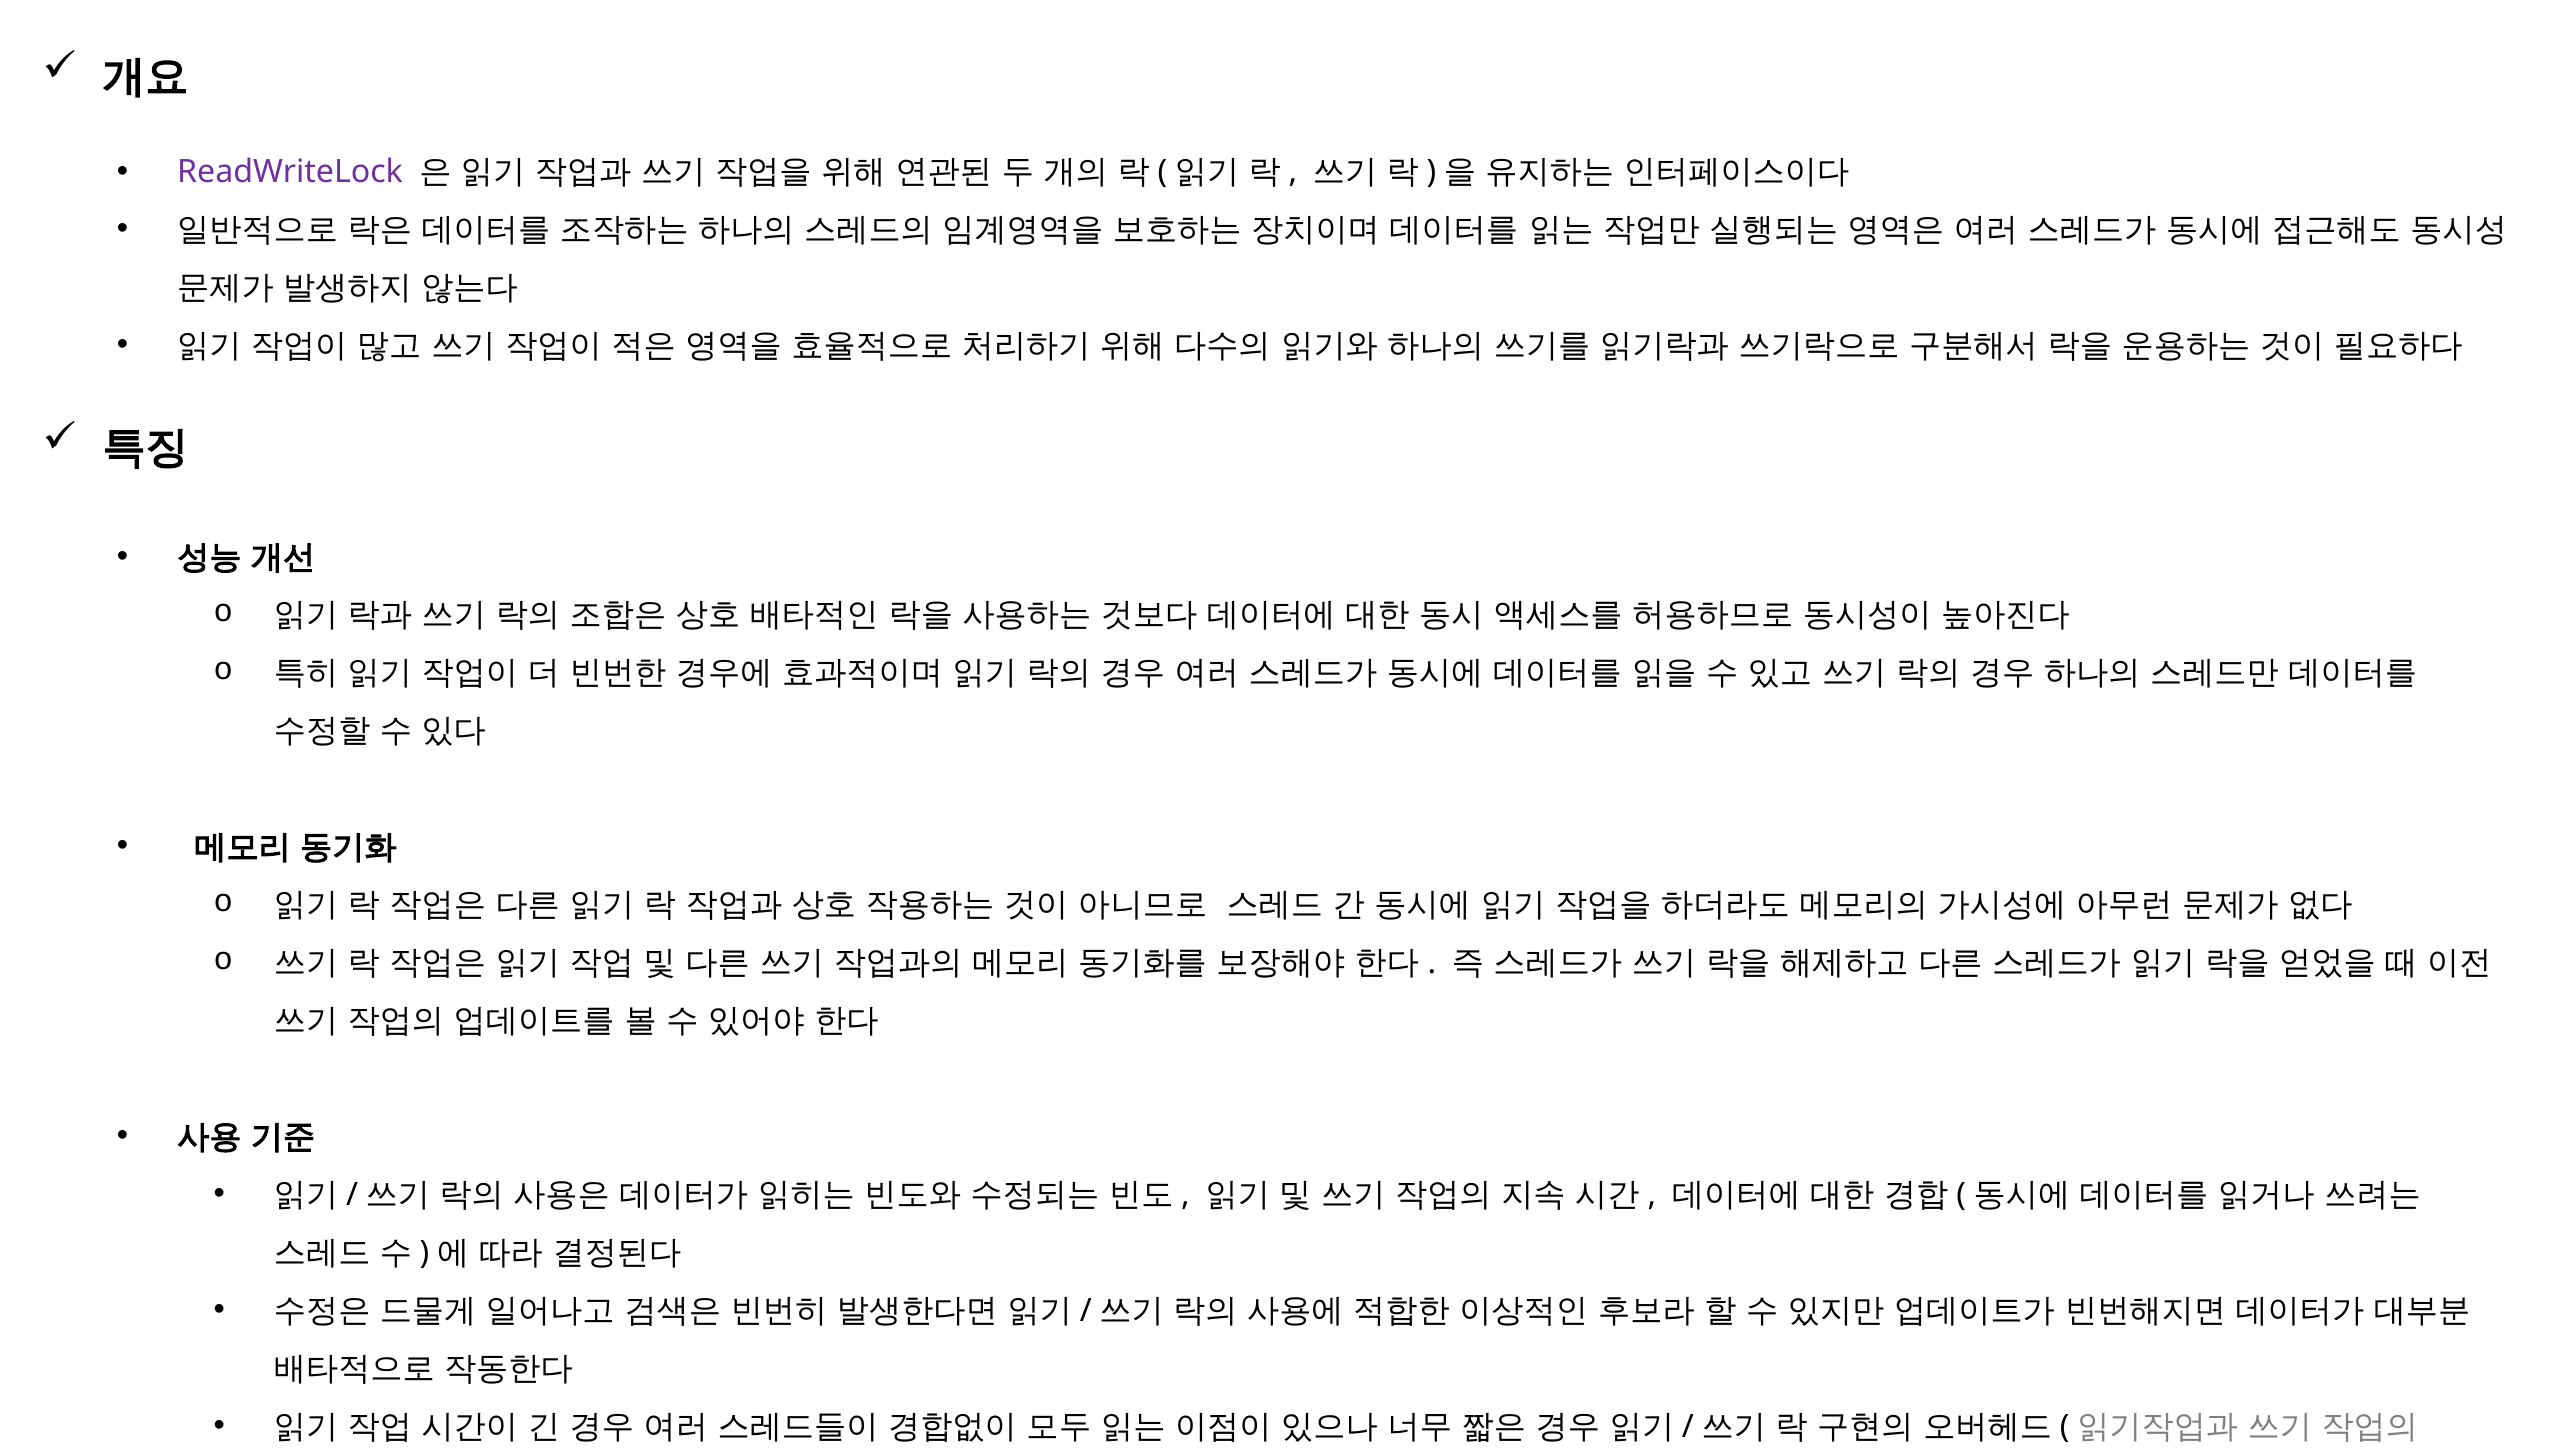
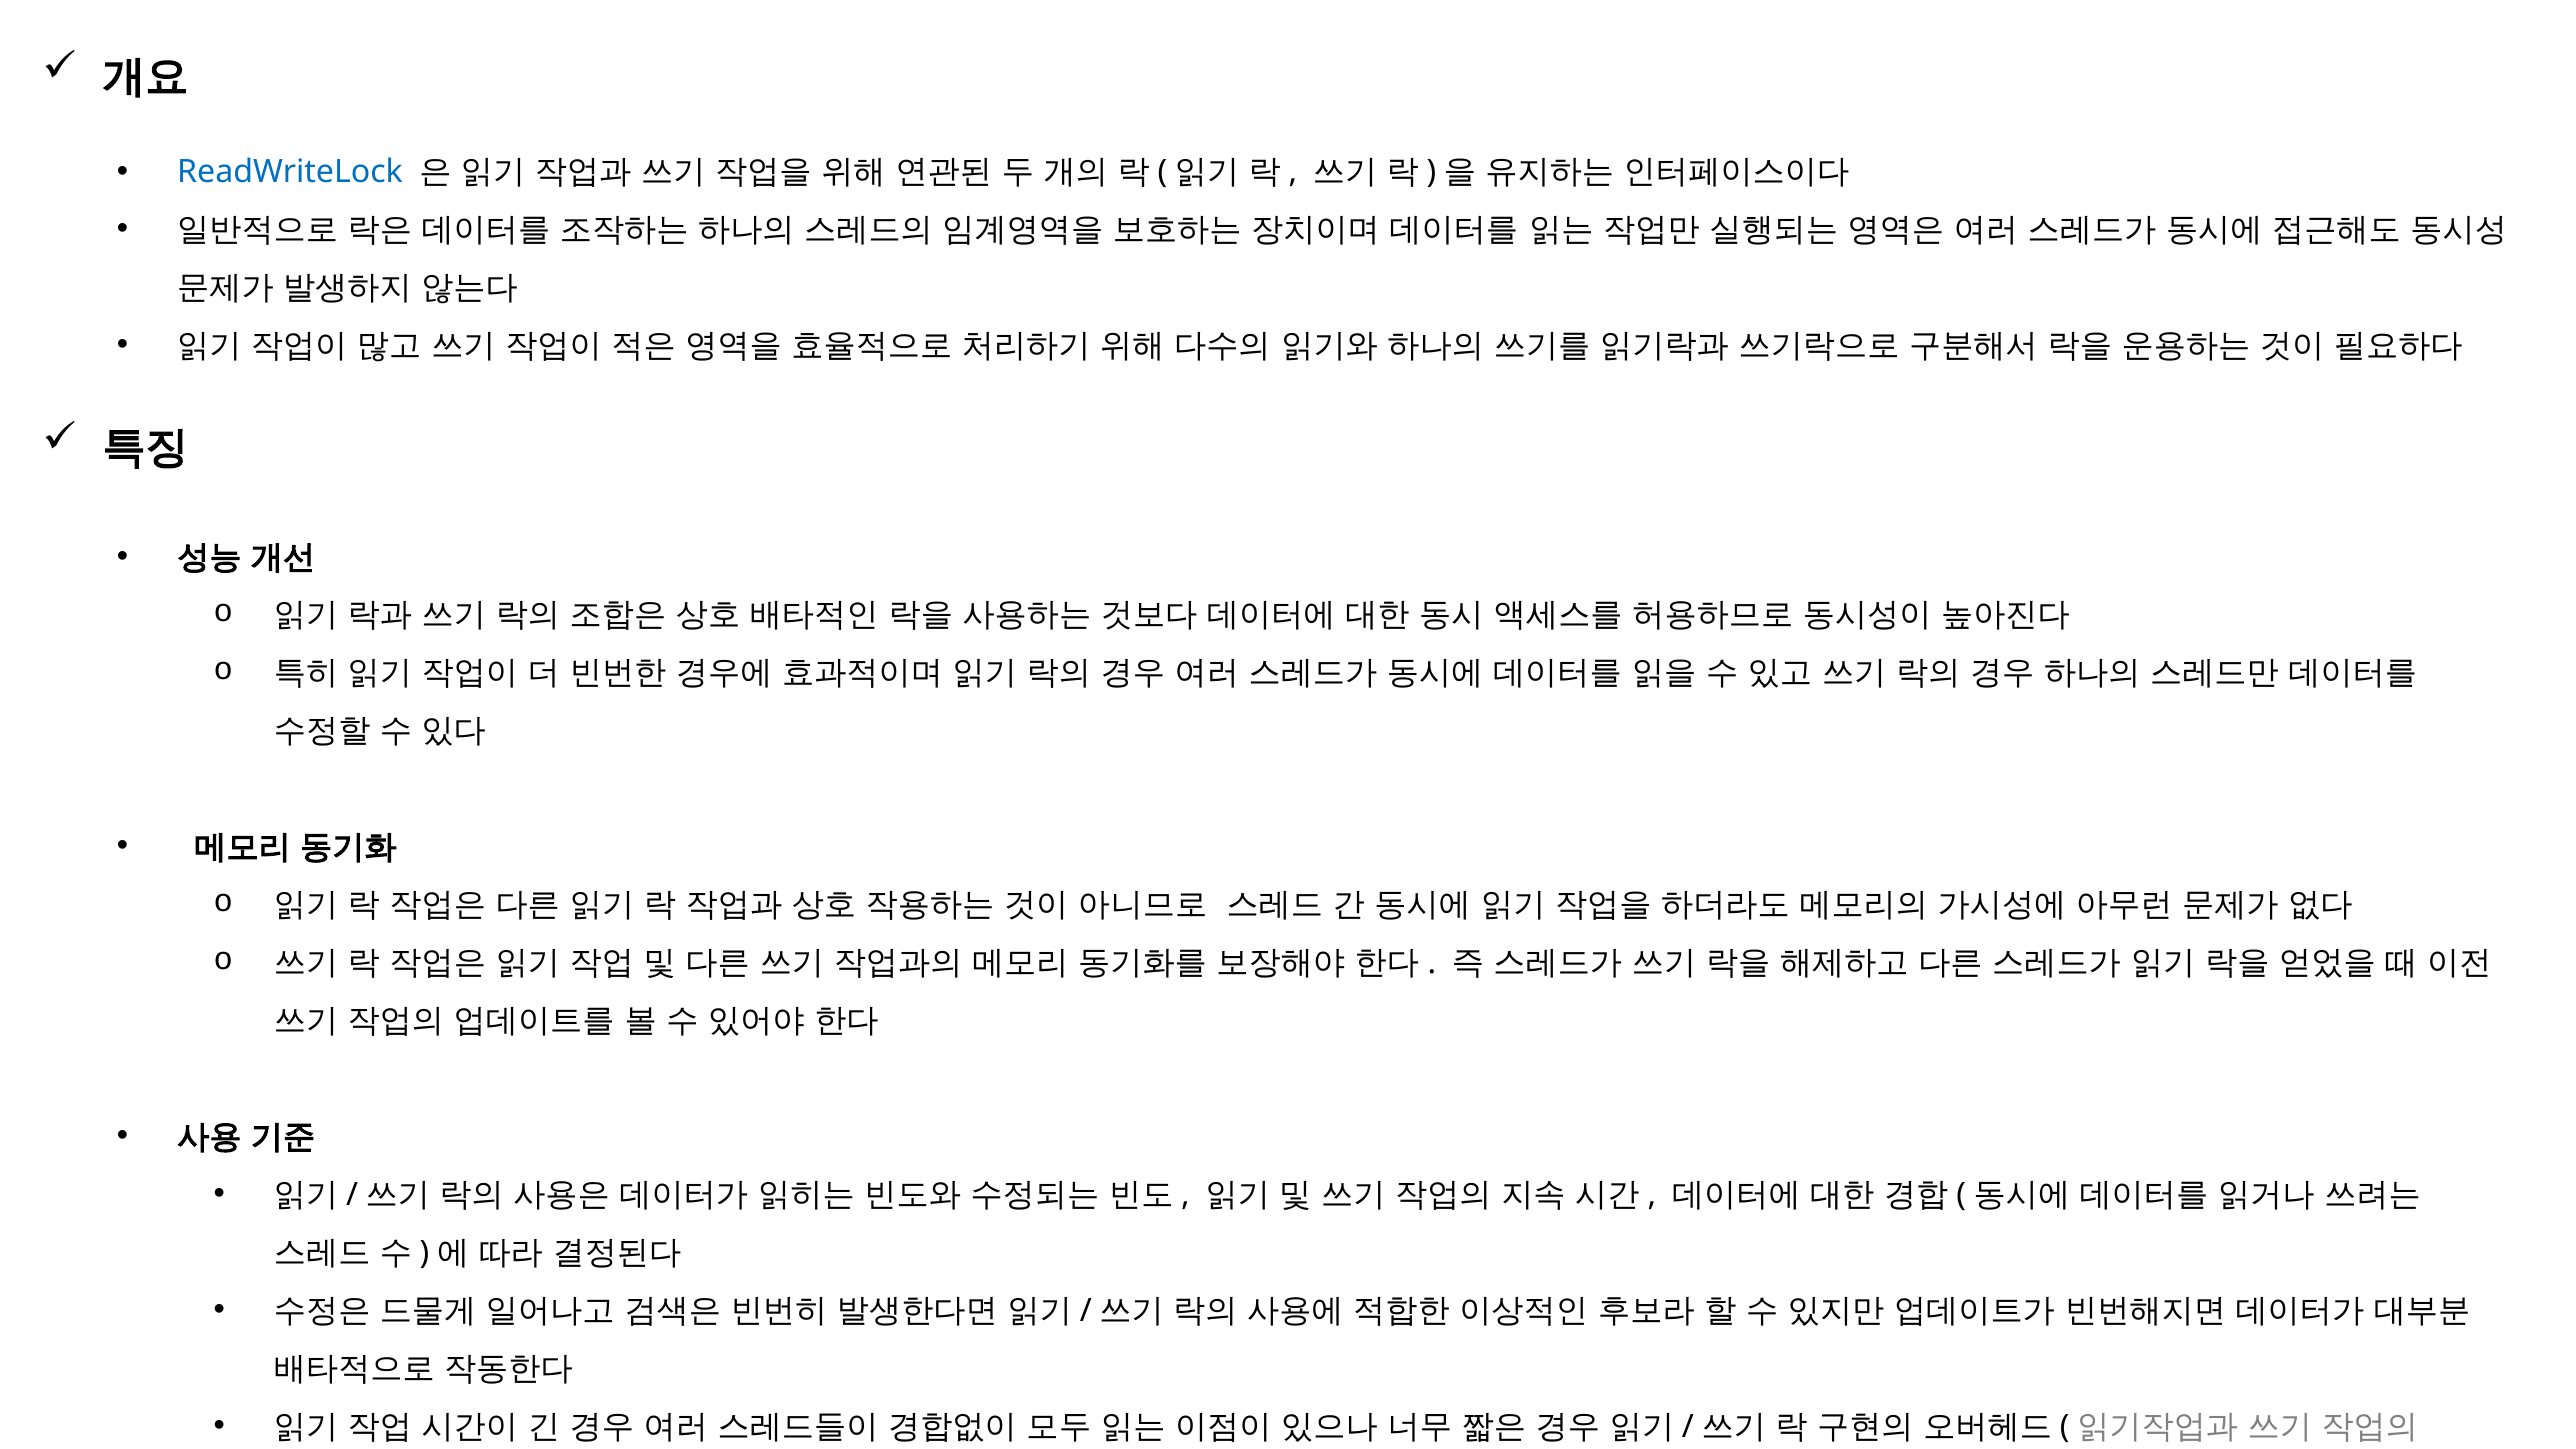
ReadWriteLock colour: purple -> blue
